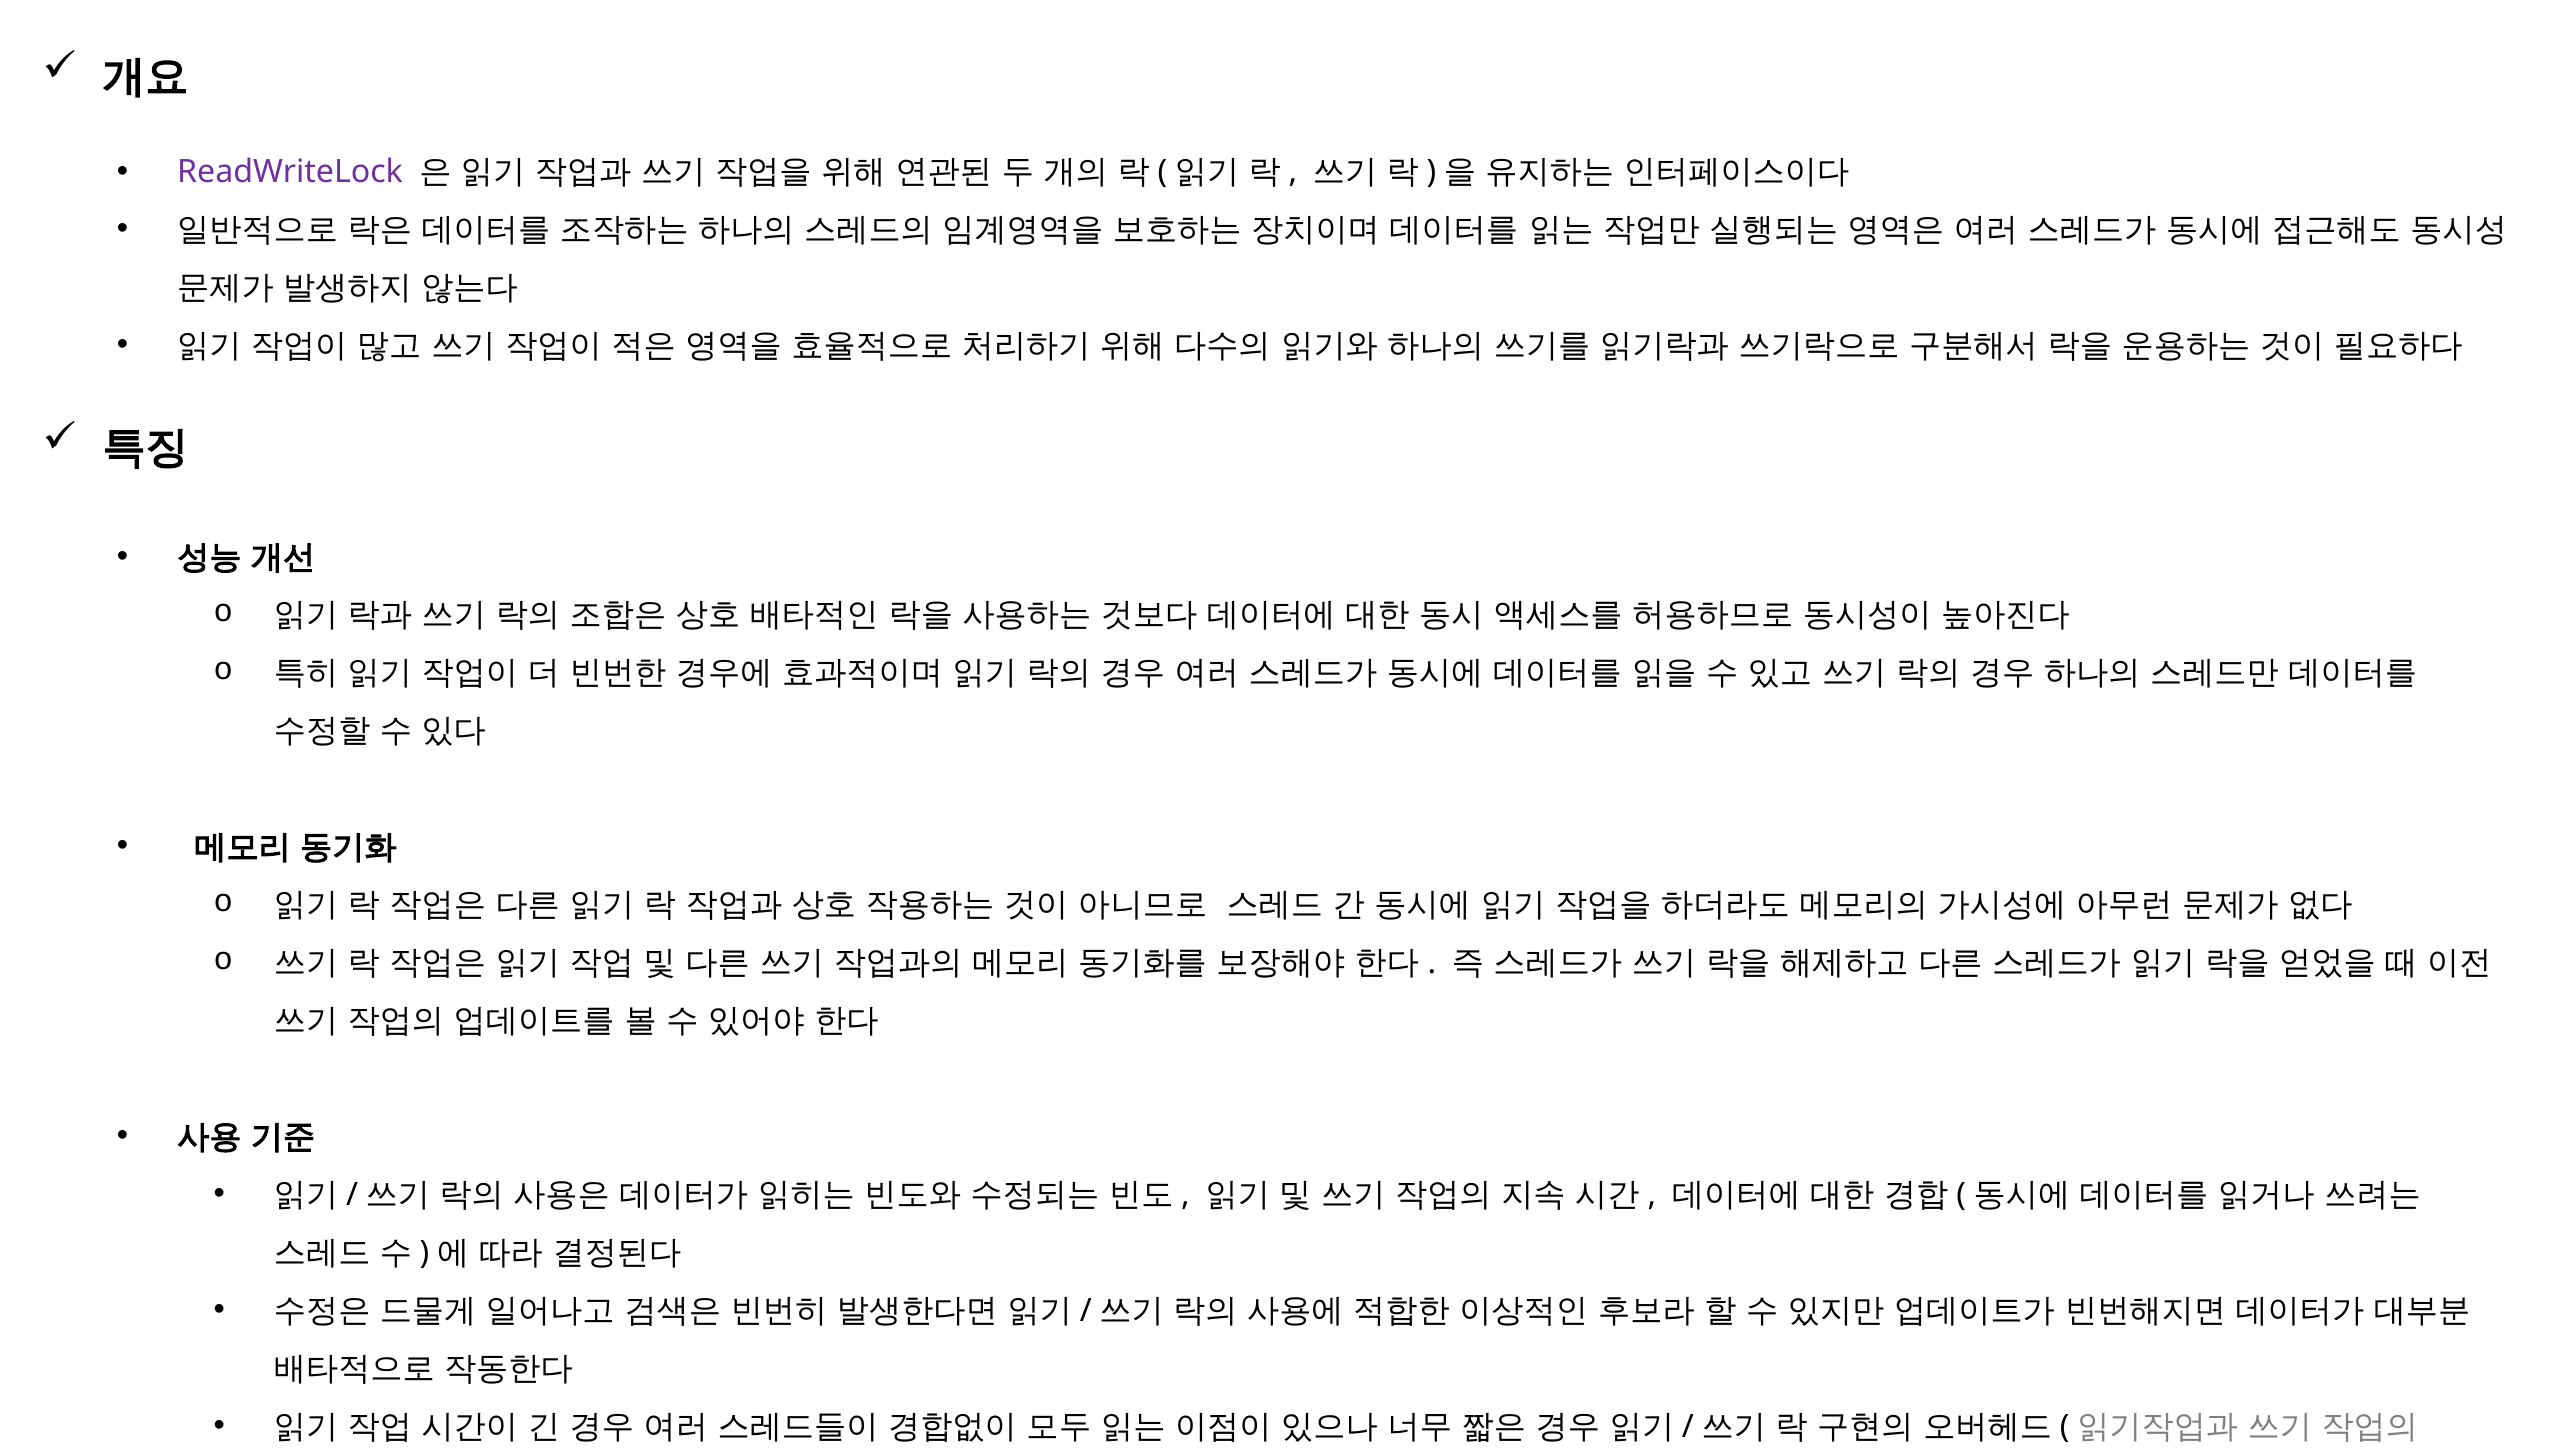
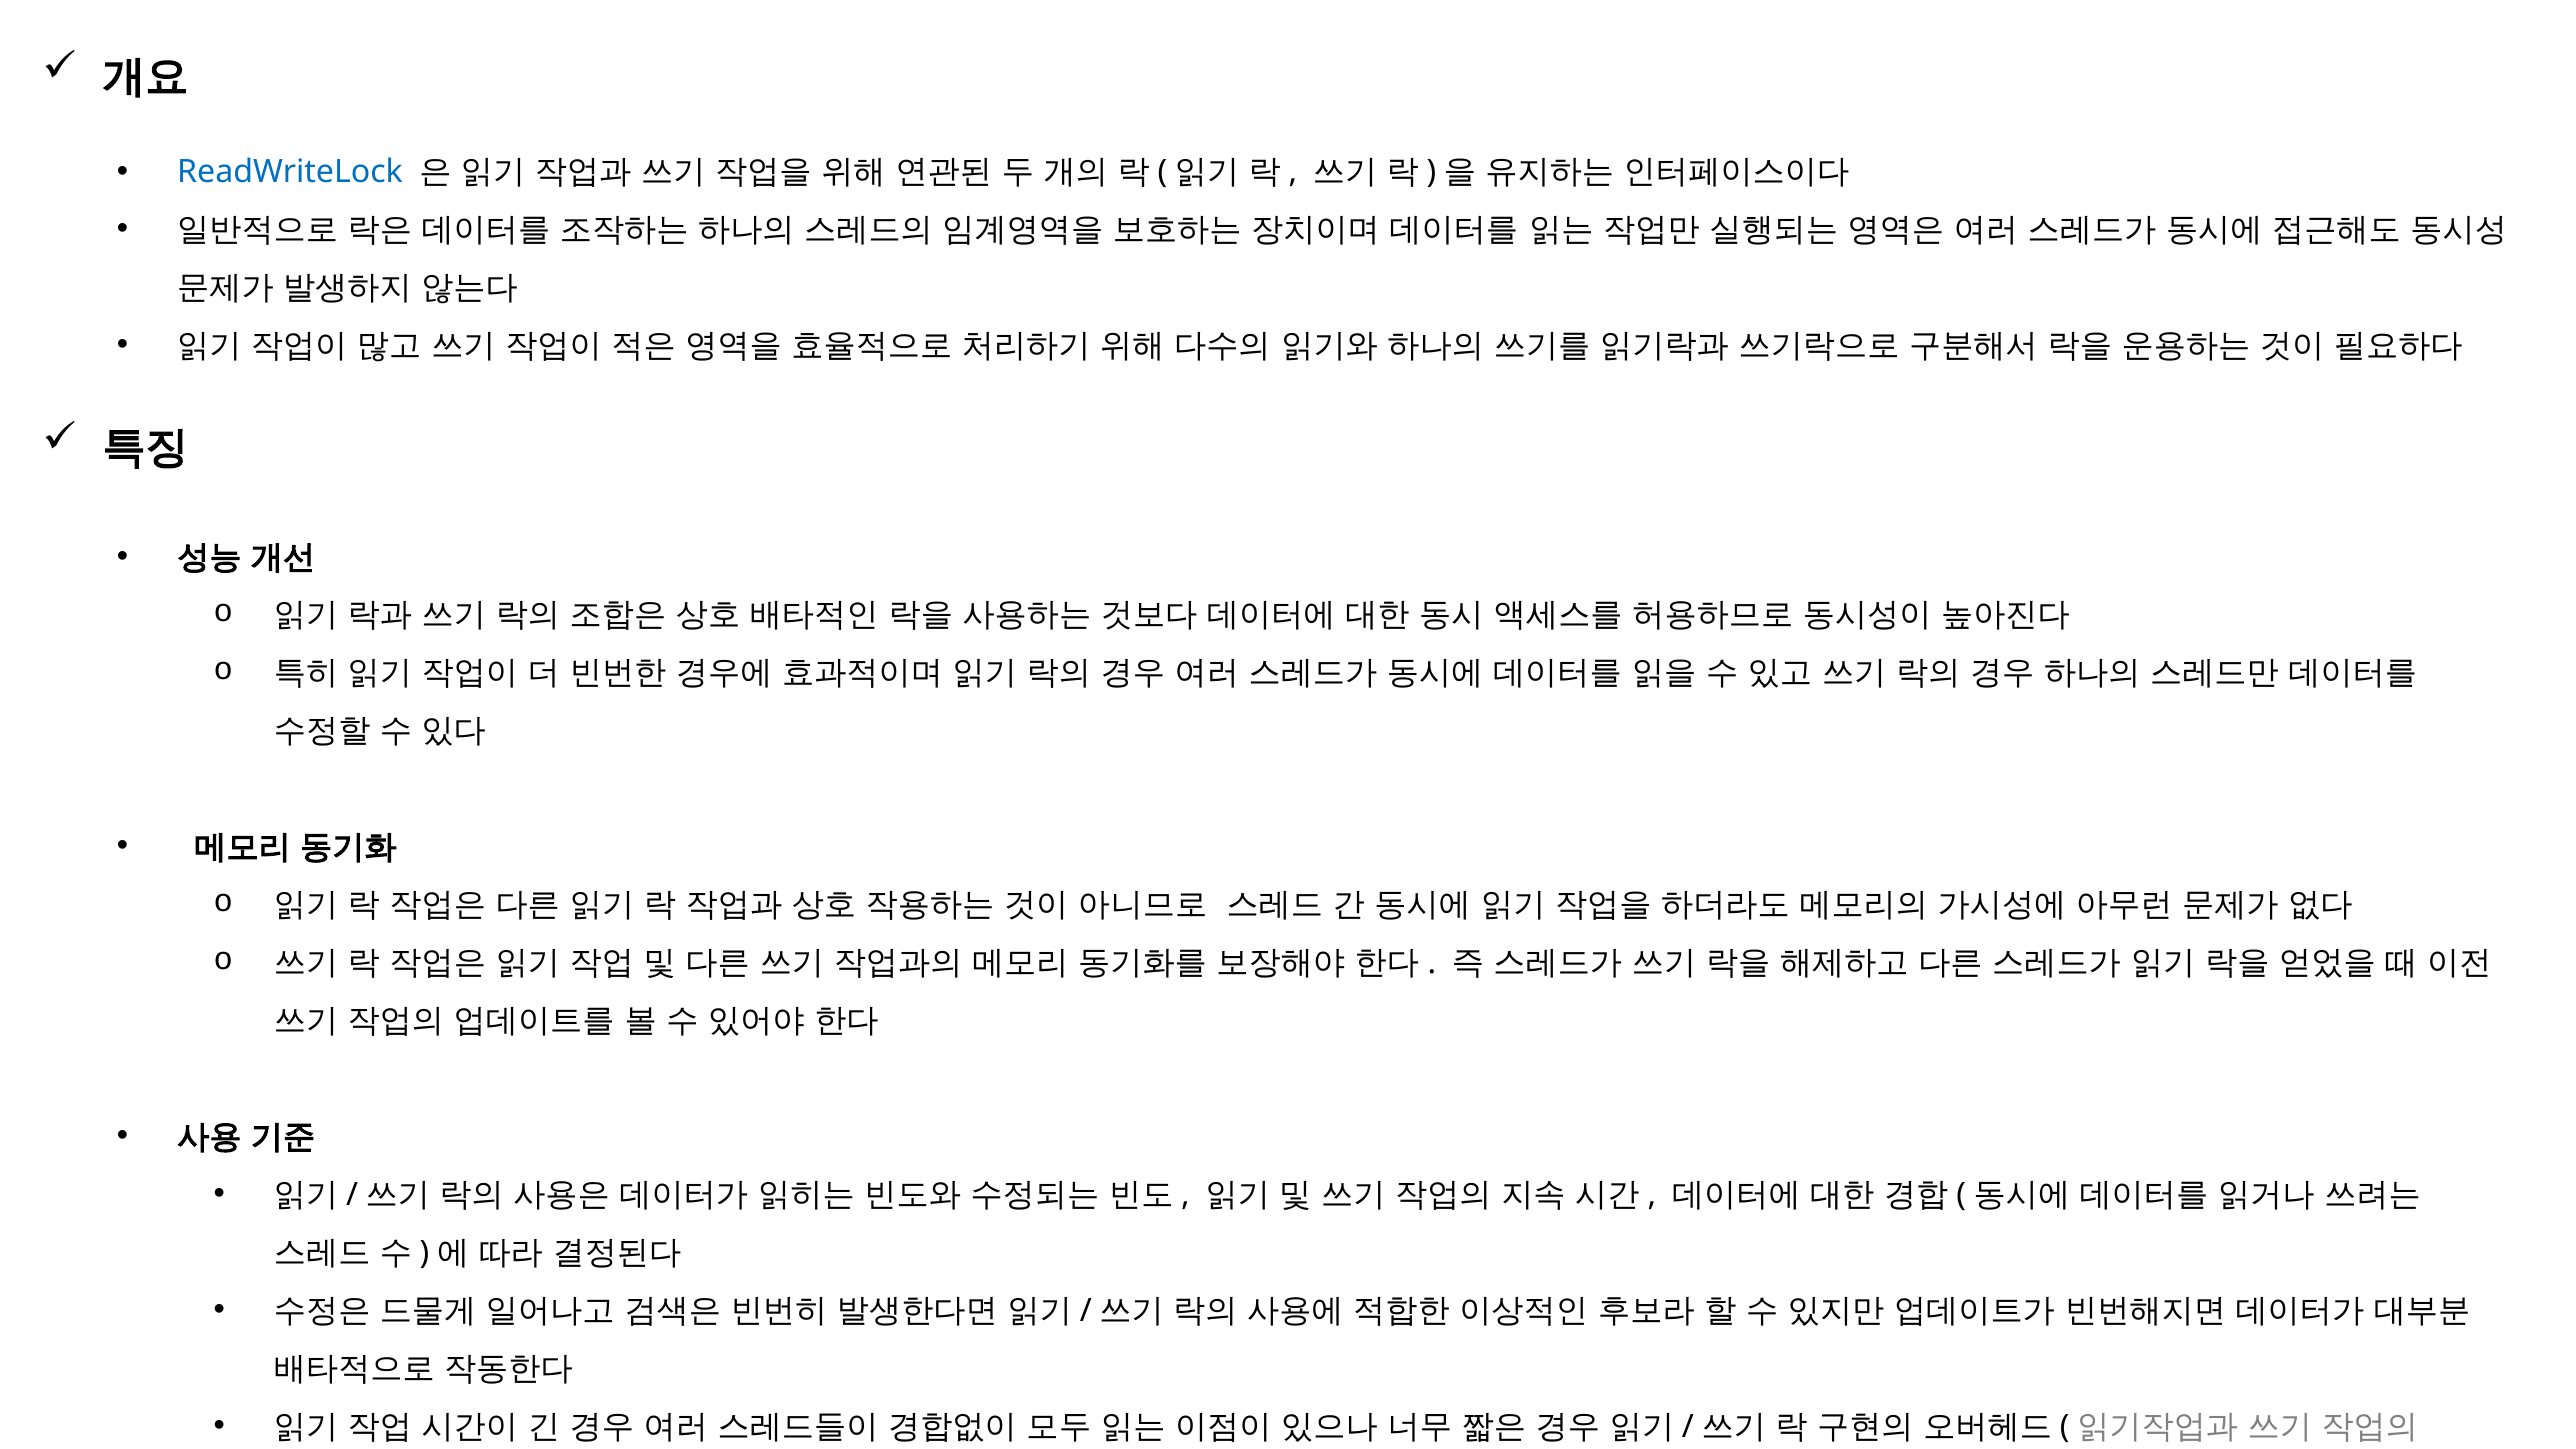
ReadWriteLock colour: purple -> blue
